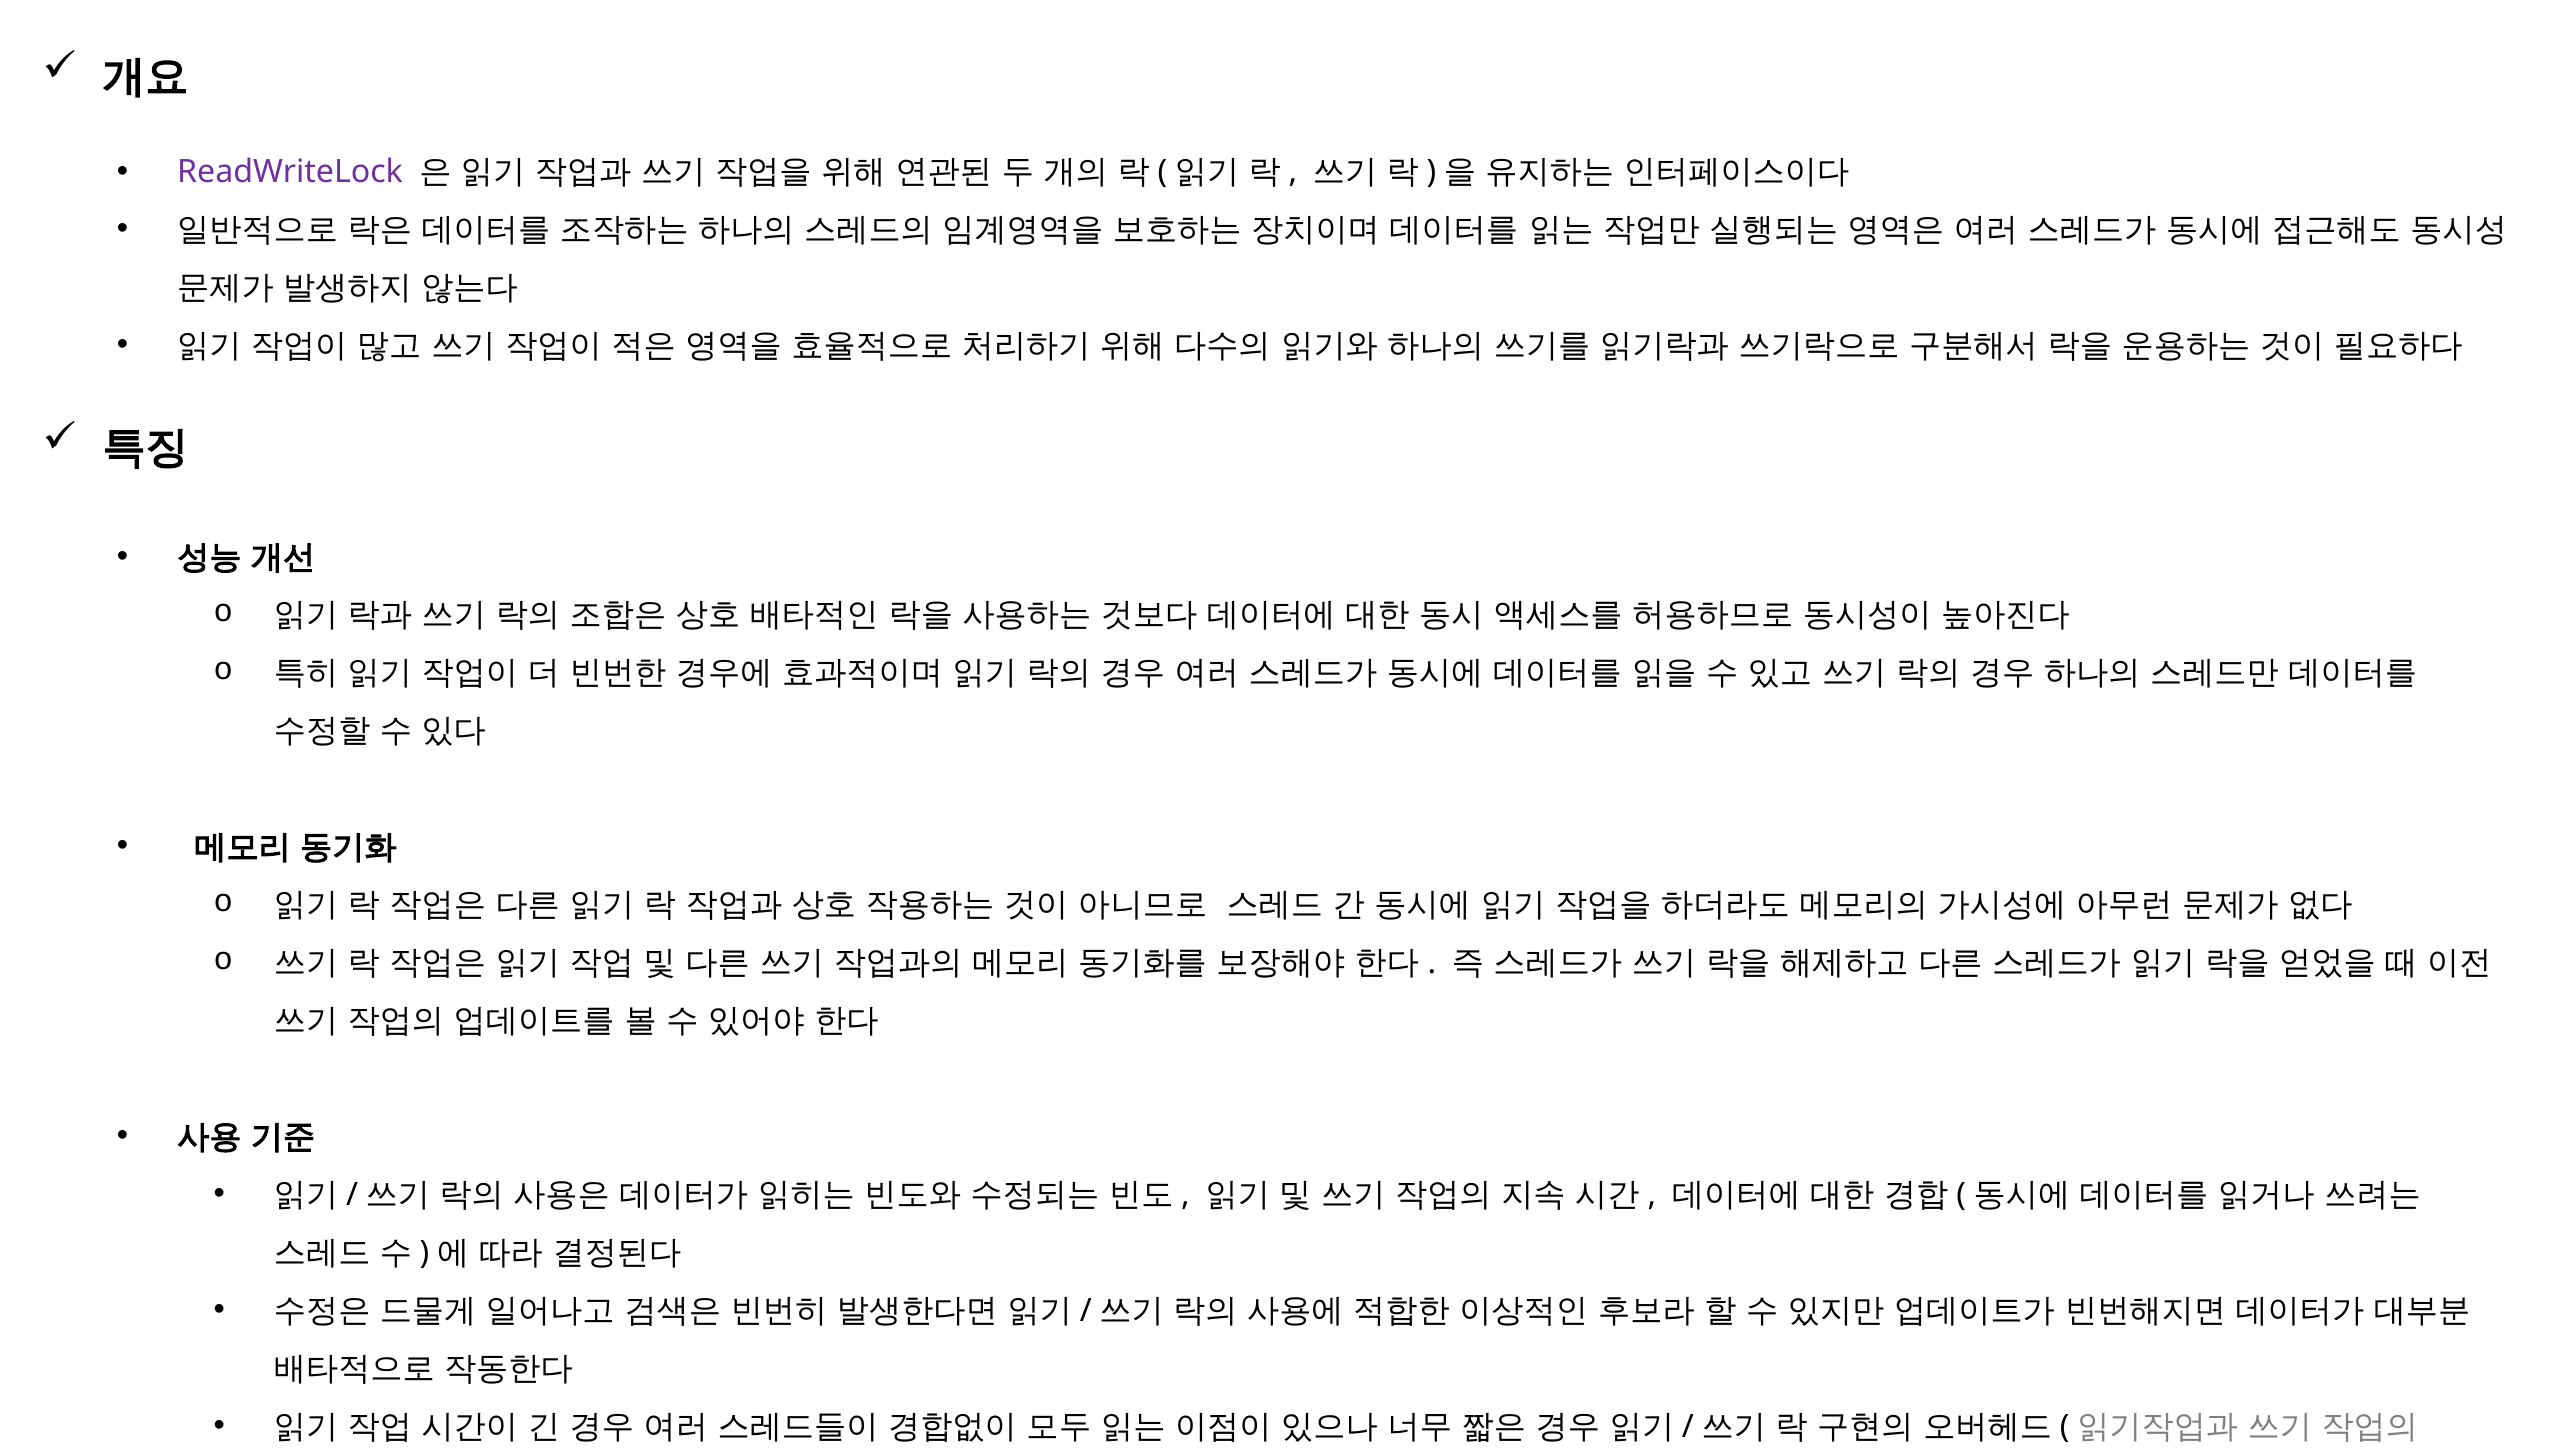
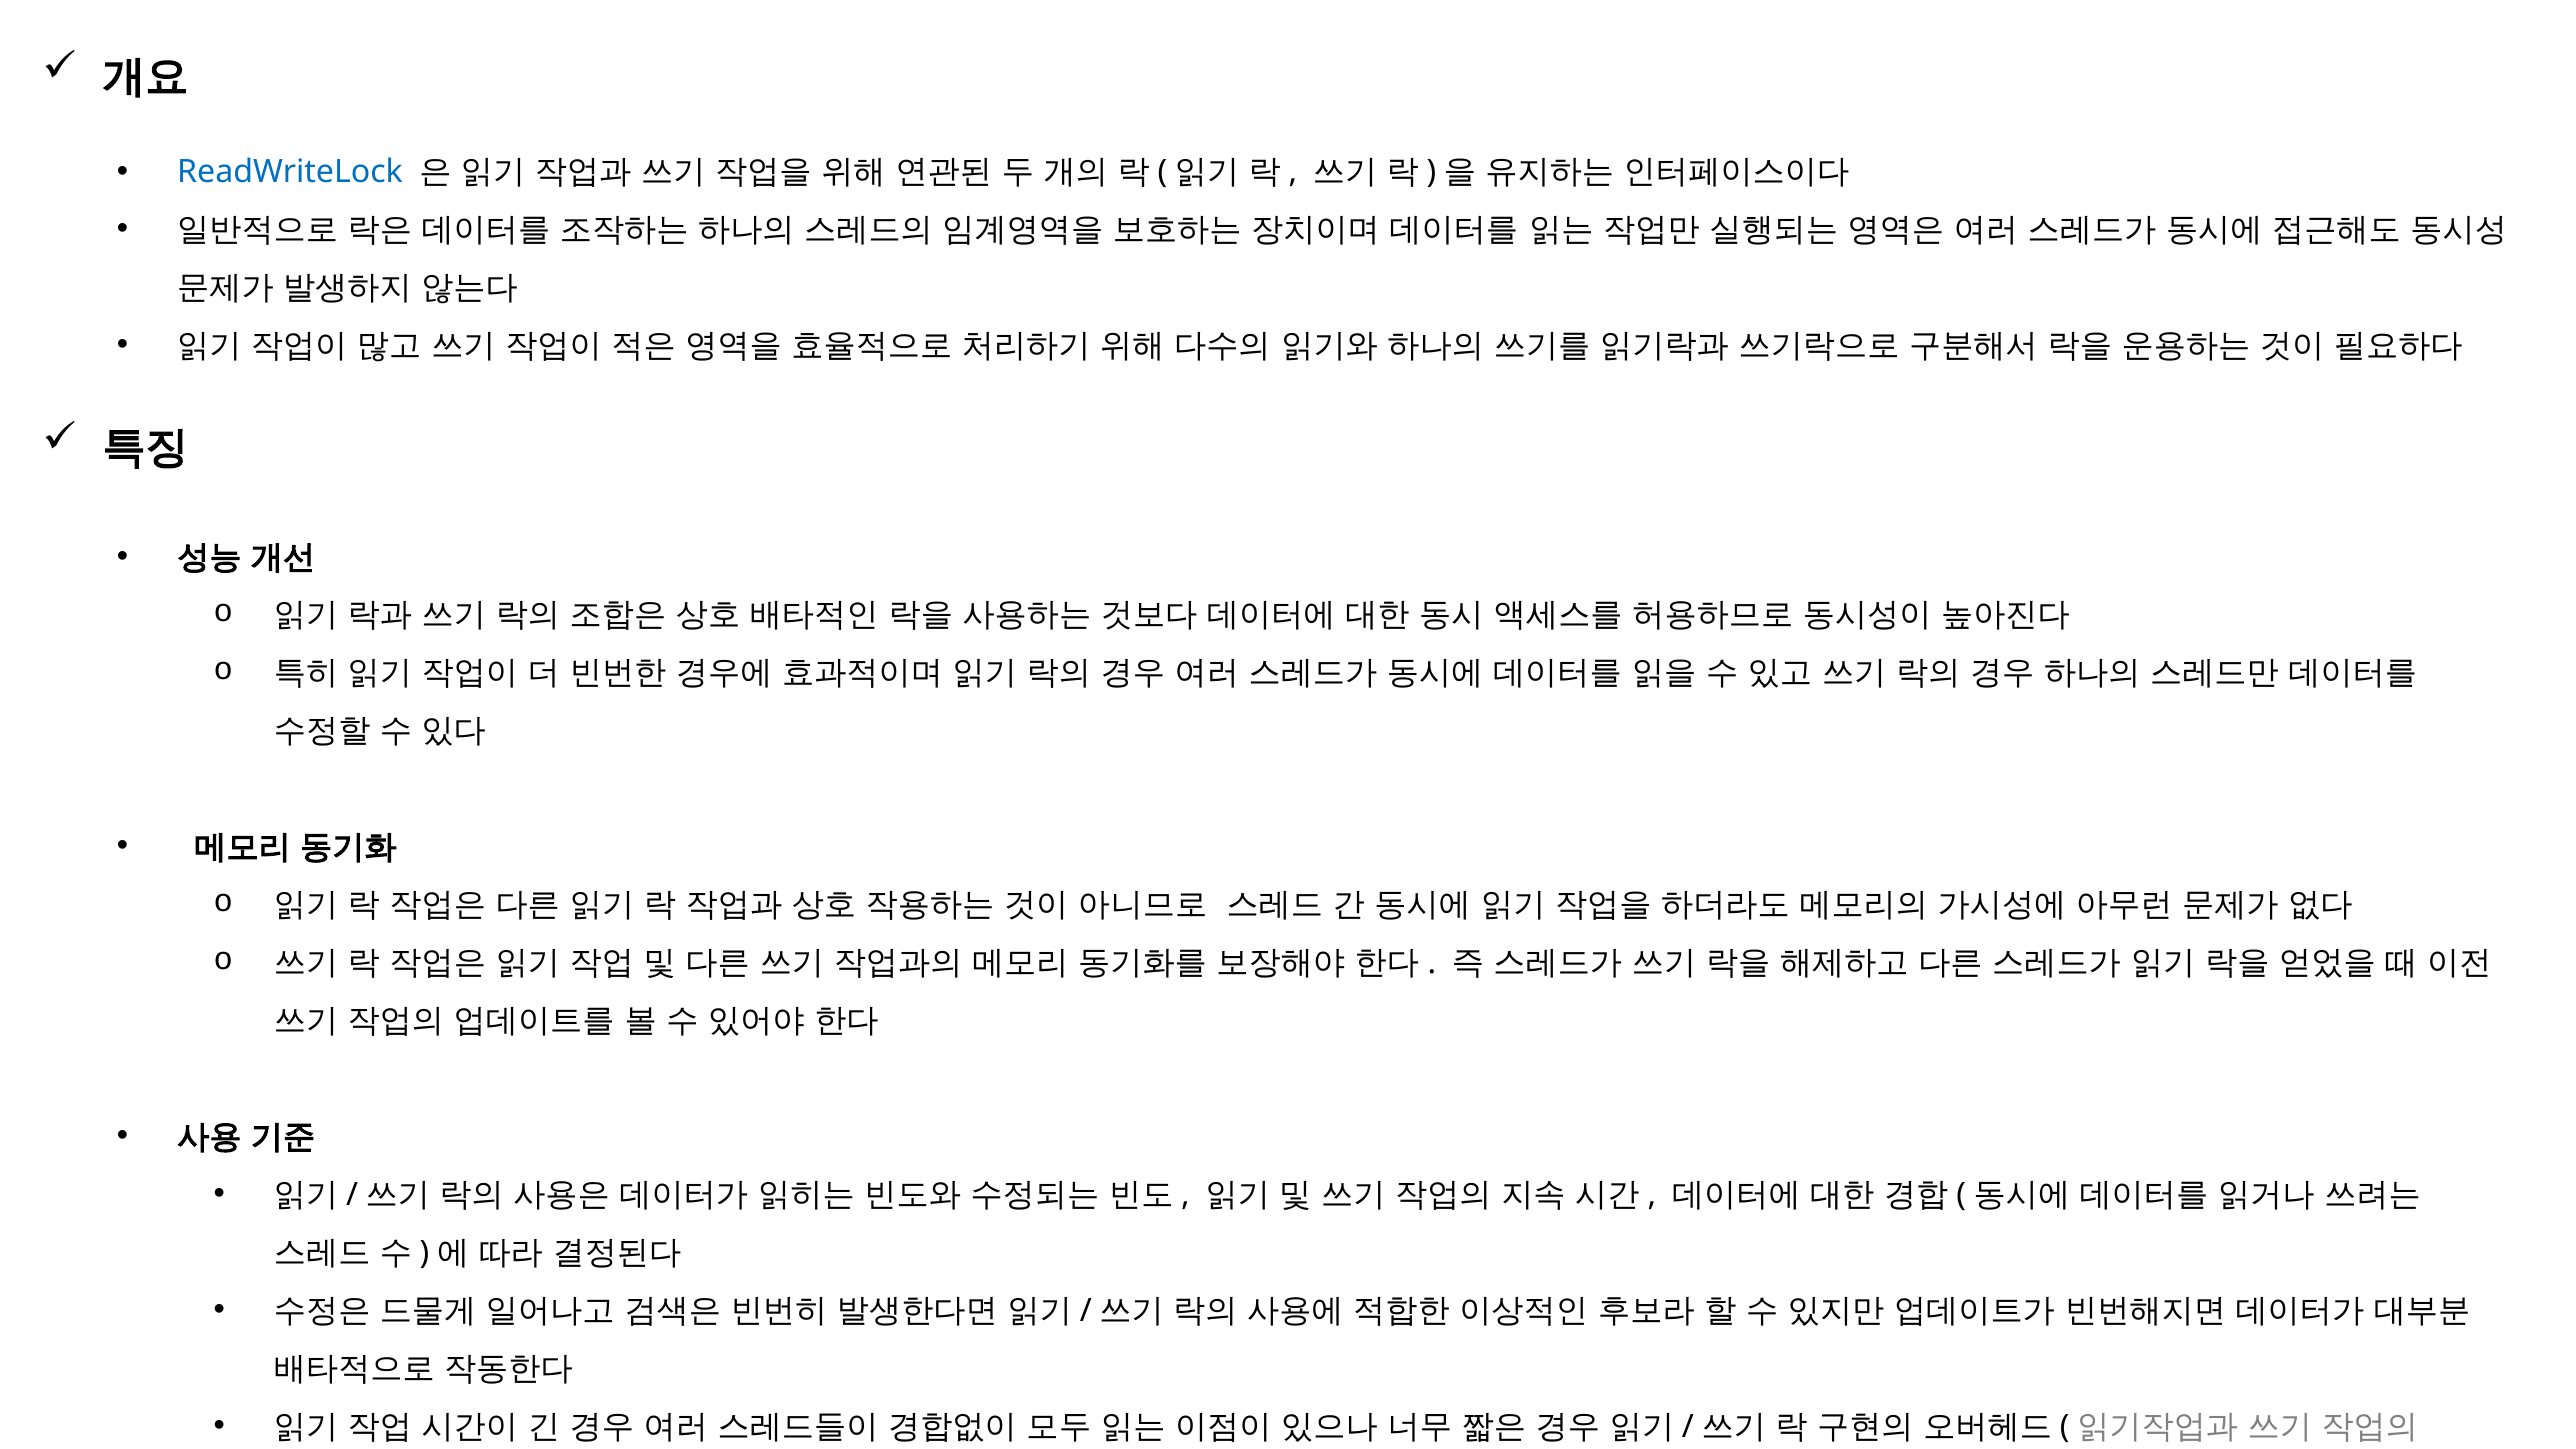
ReadWriteLock colour: purple -> blue
